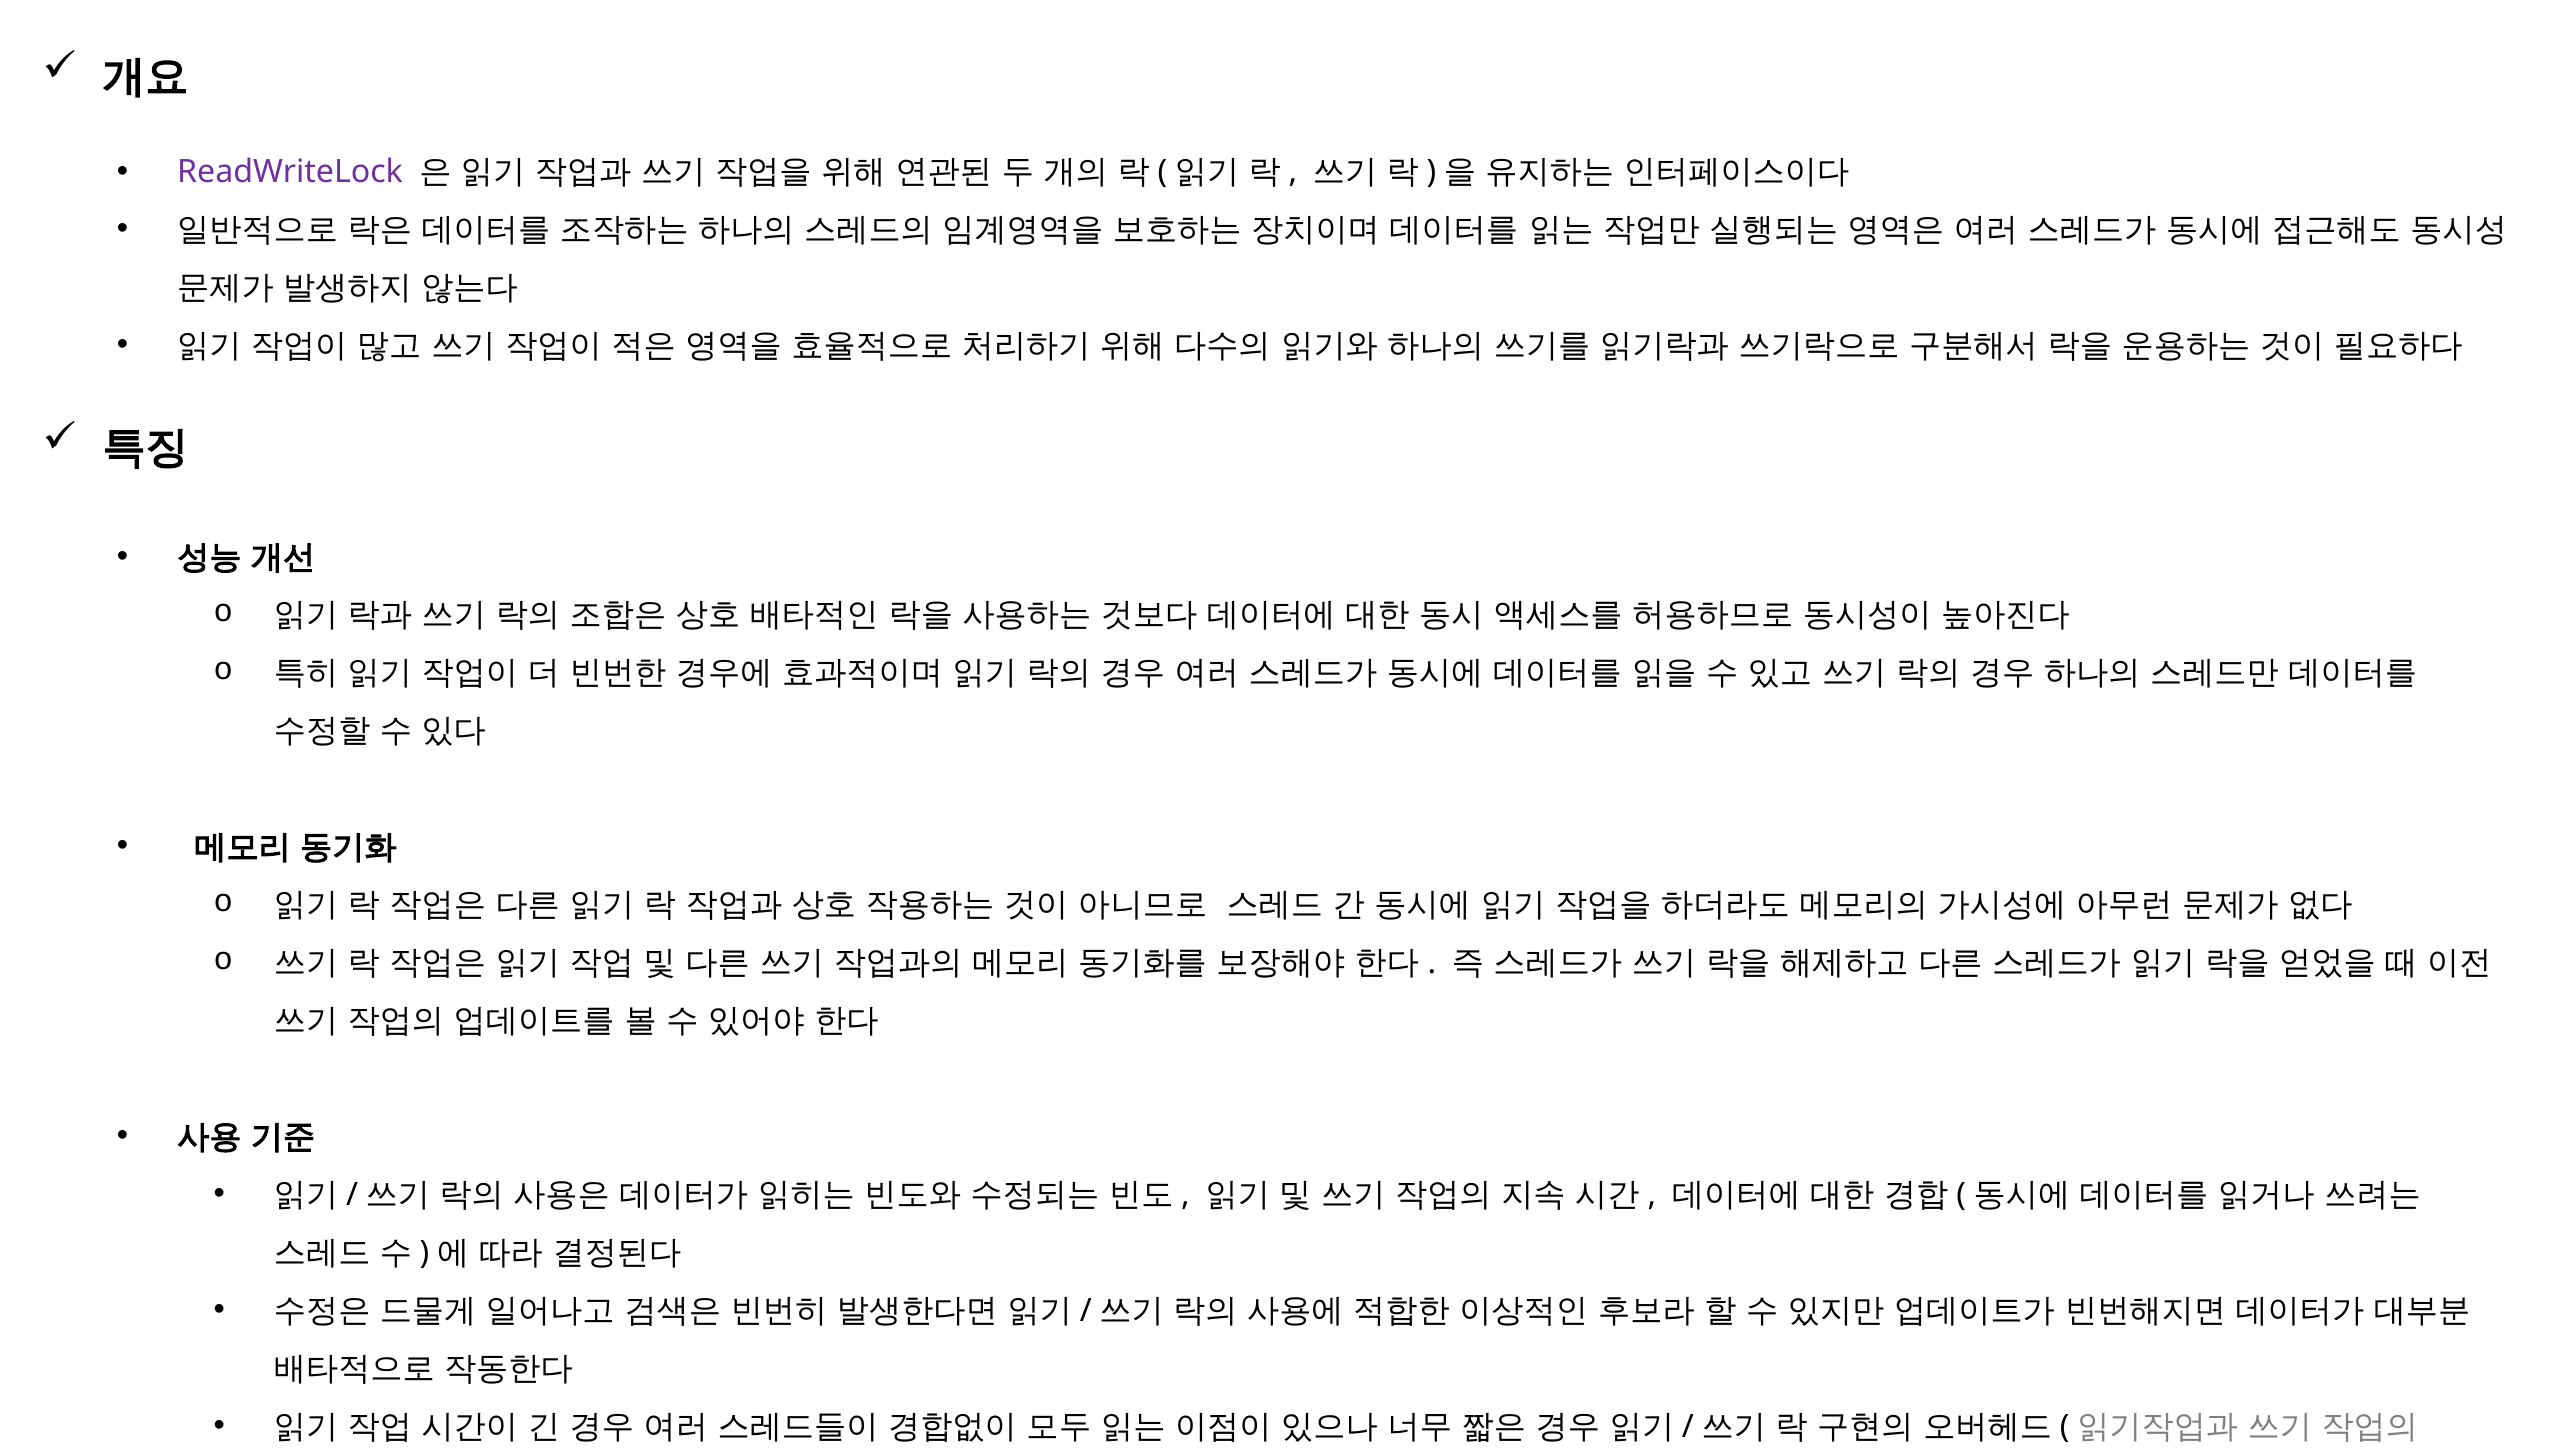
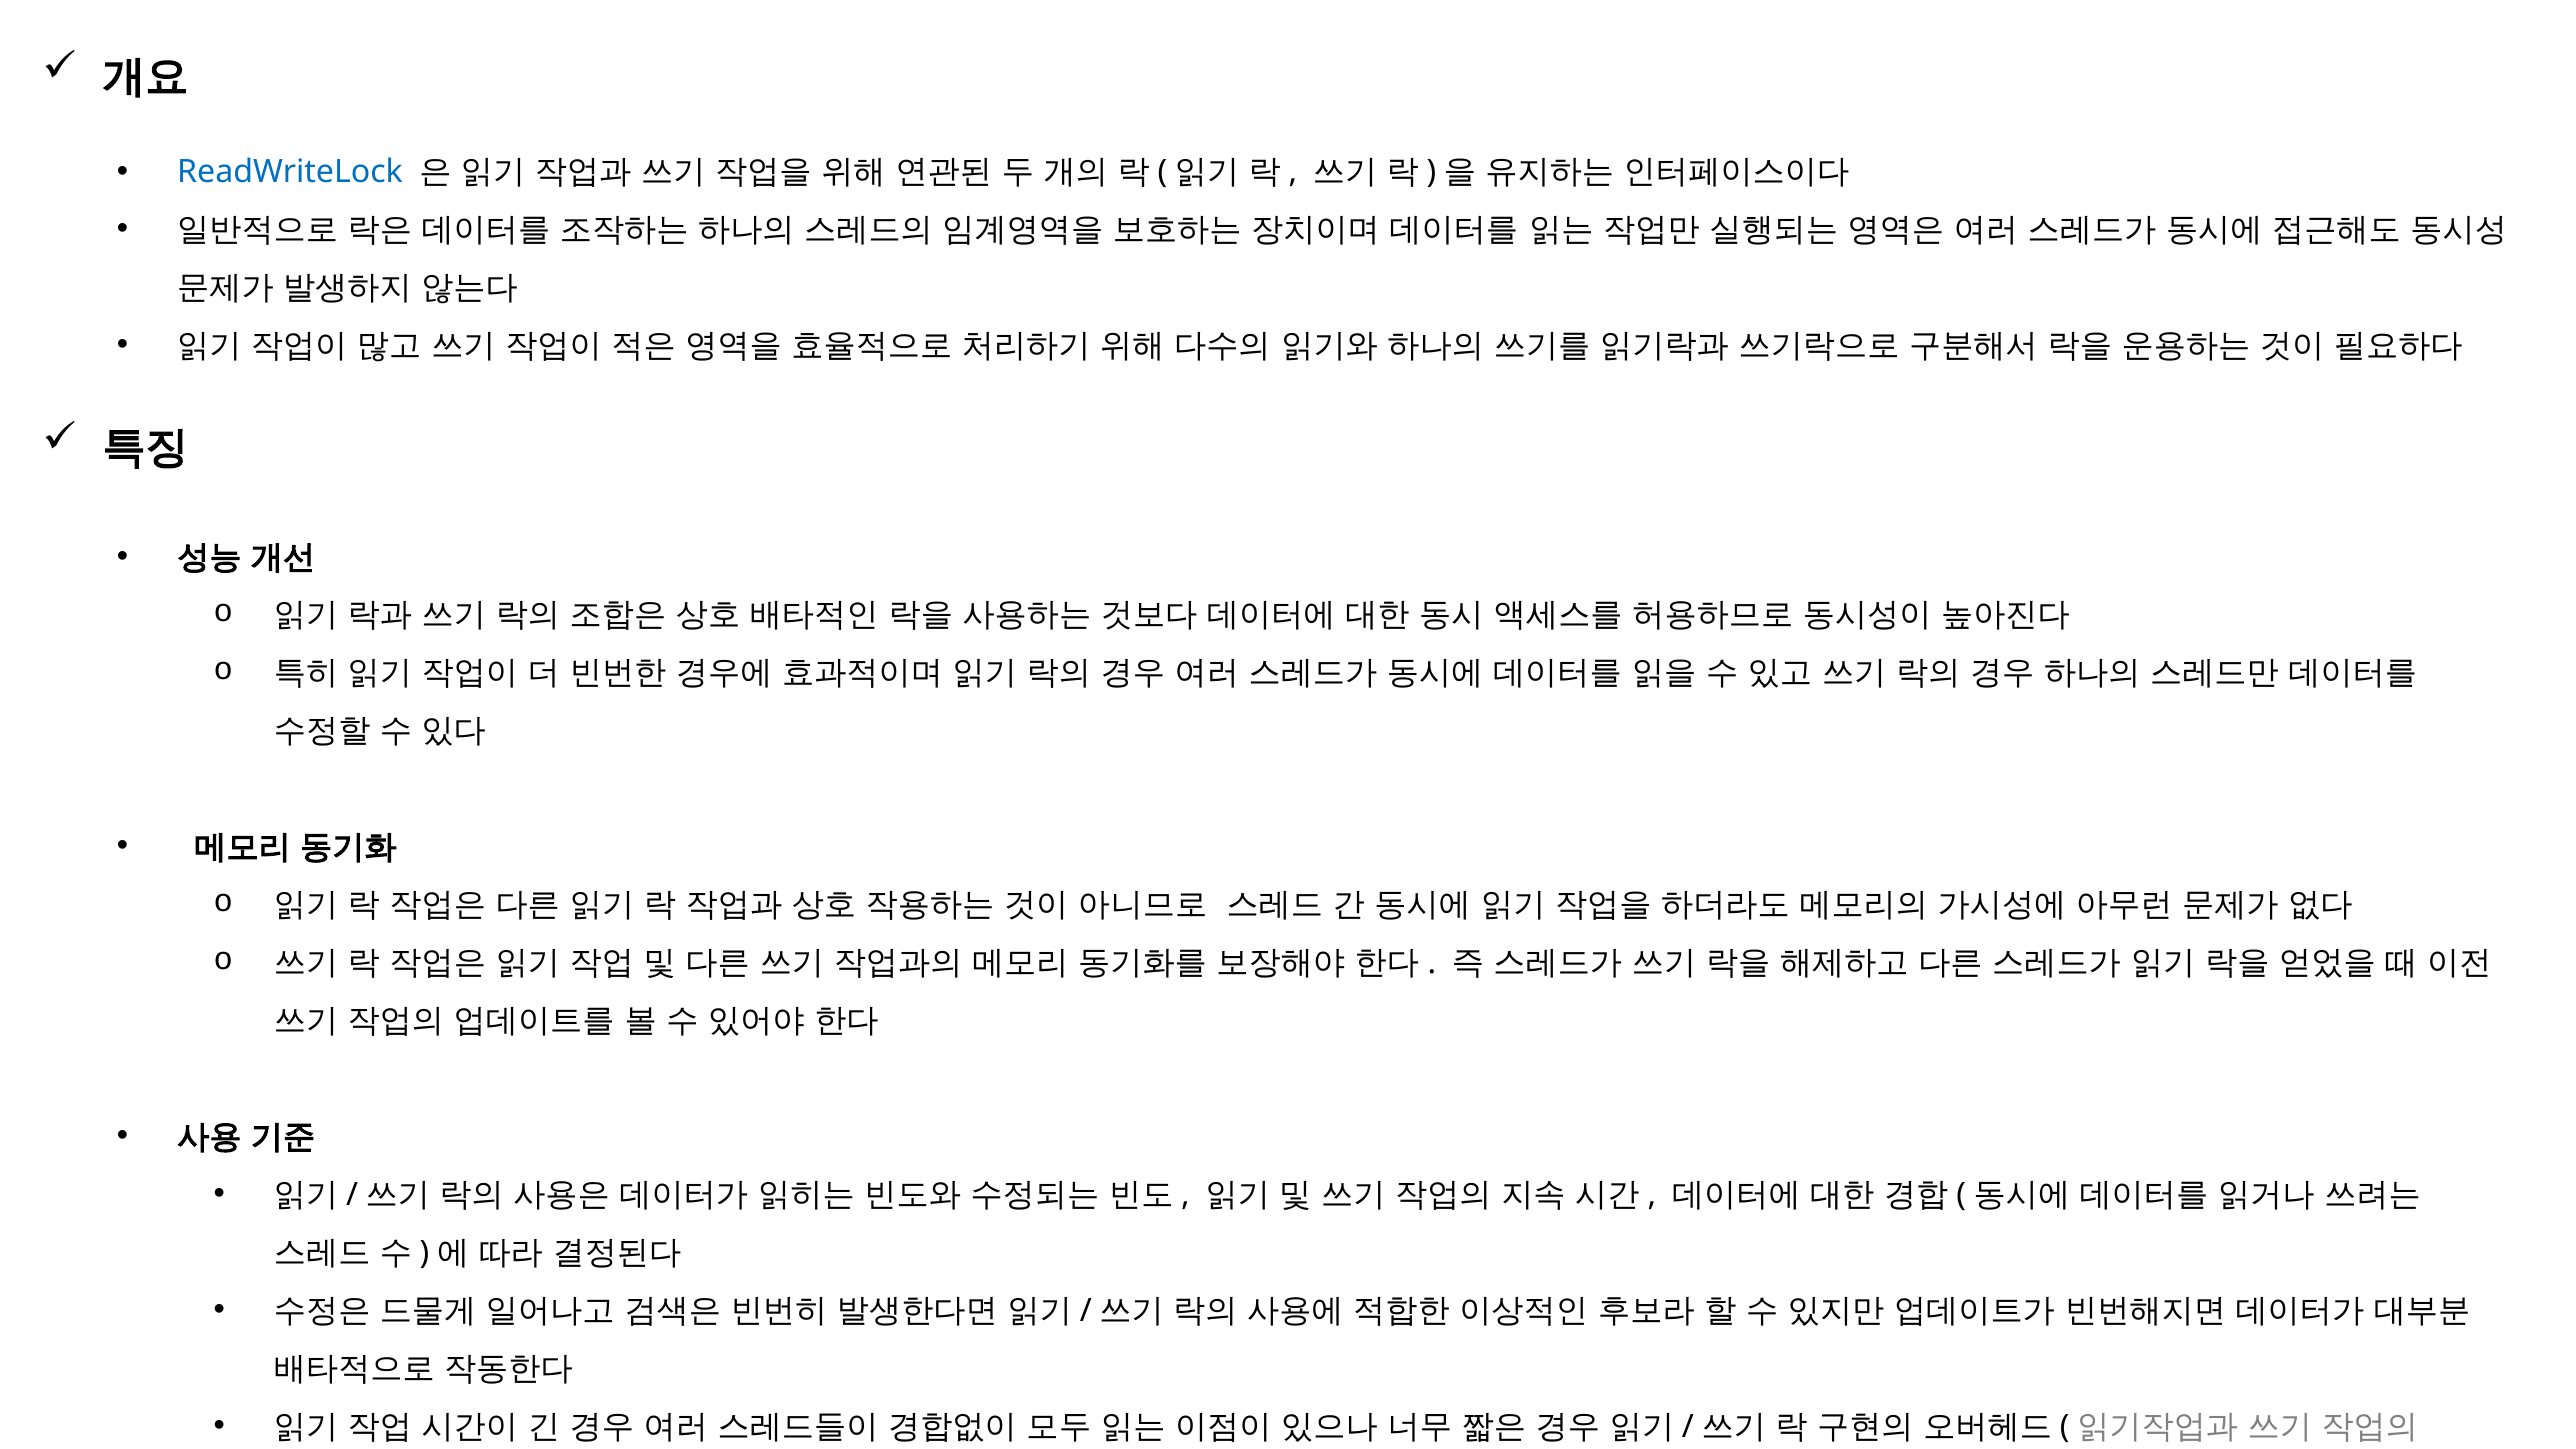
ReadWriteLock colour: purple -> blue
